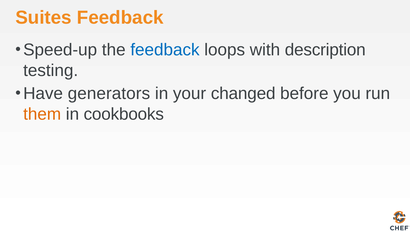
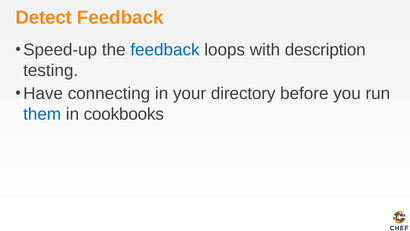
Suites: Suites -> Detect
generators: generators -> connecting
changed: changed -> directory
them colour: orange -> blue
